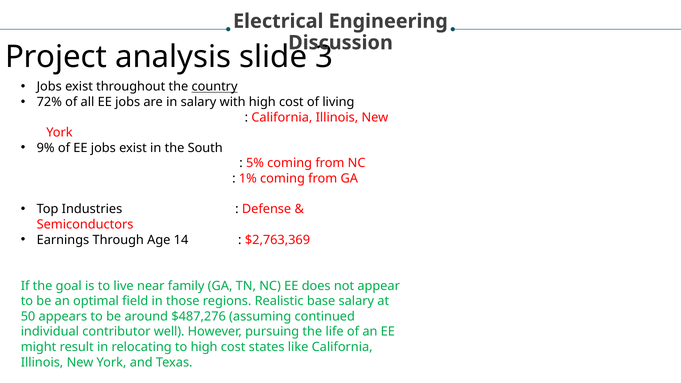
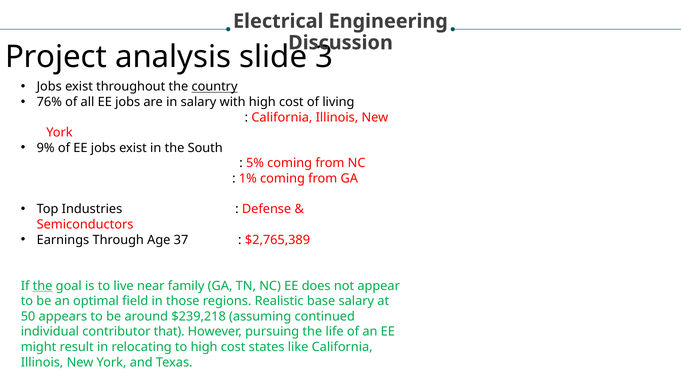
72%: 72% -> 76%
14: 14 -> 37
$2,763,369: $2,763,369 -> $2,765,389
the at (43, 286) underline: none -> present
$487,276: $487,276 -> $239,218
well: well -> that
